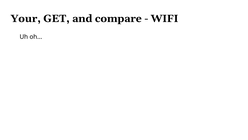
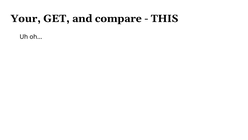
WIFI: WIFI -> THIS
